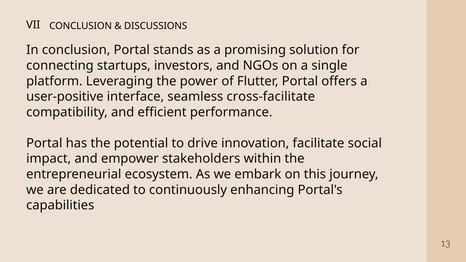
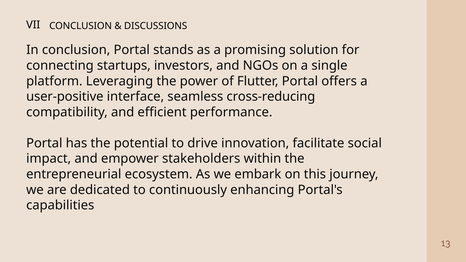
cross-facilitate: cross-facilitate -> cross-reducing
